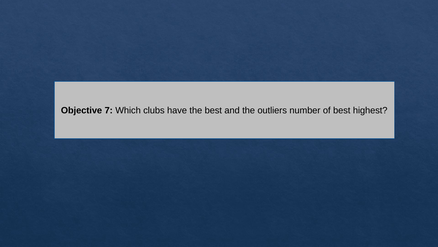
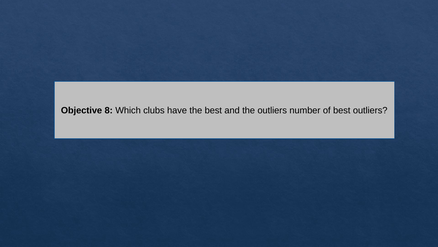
7: 7 -> 8
best highest: highest -> outliers
